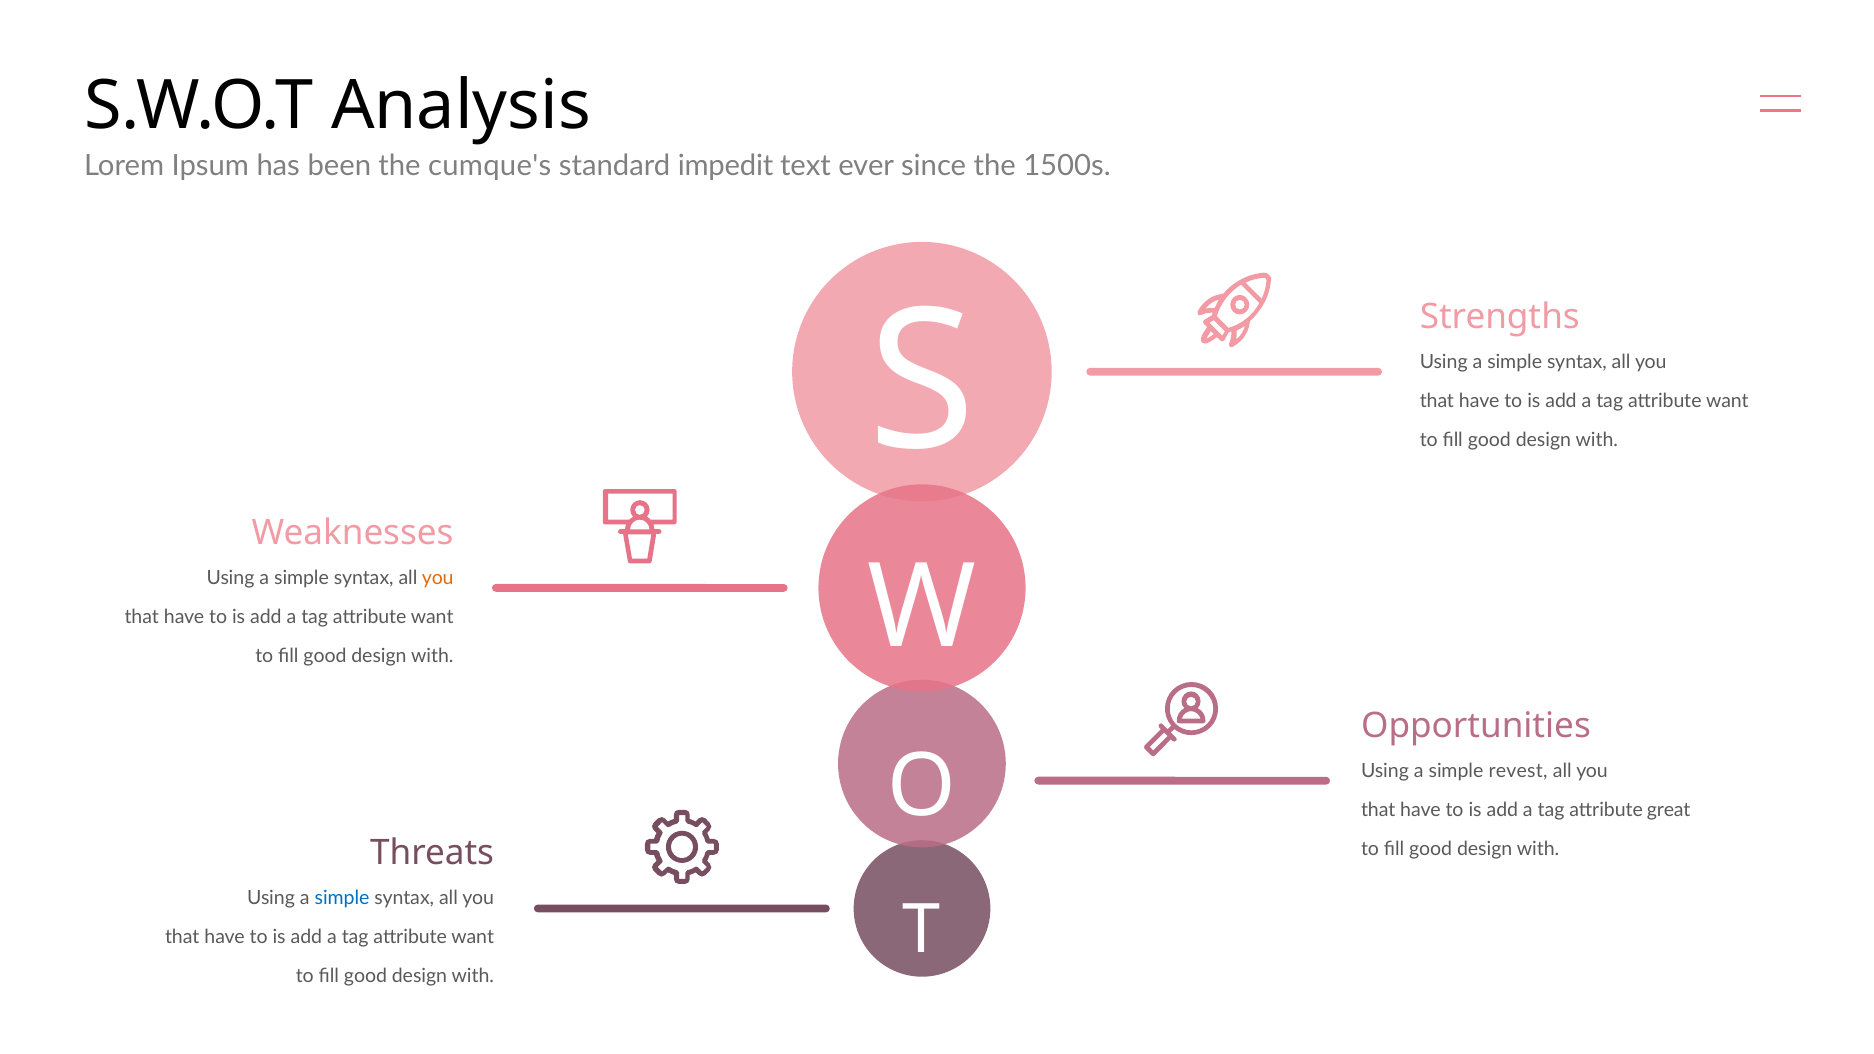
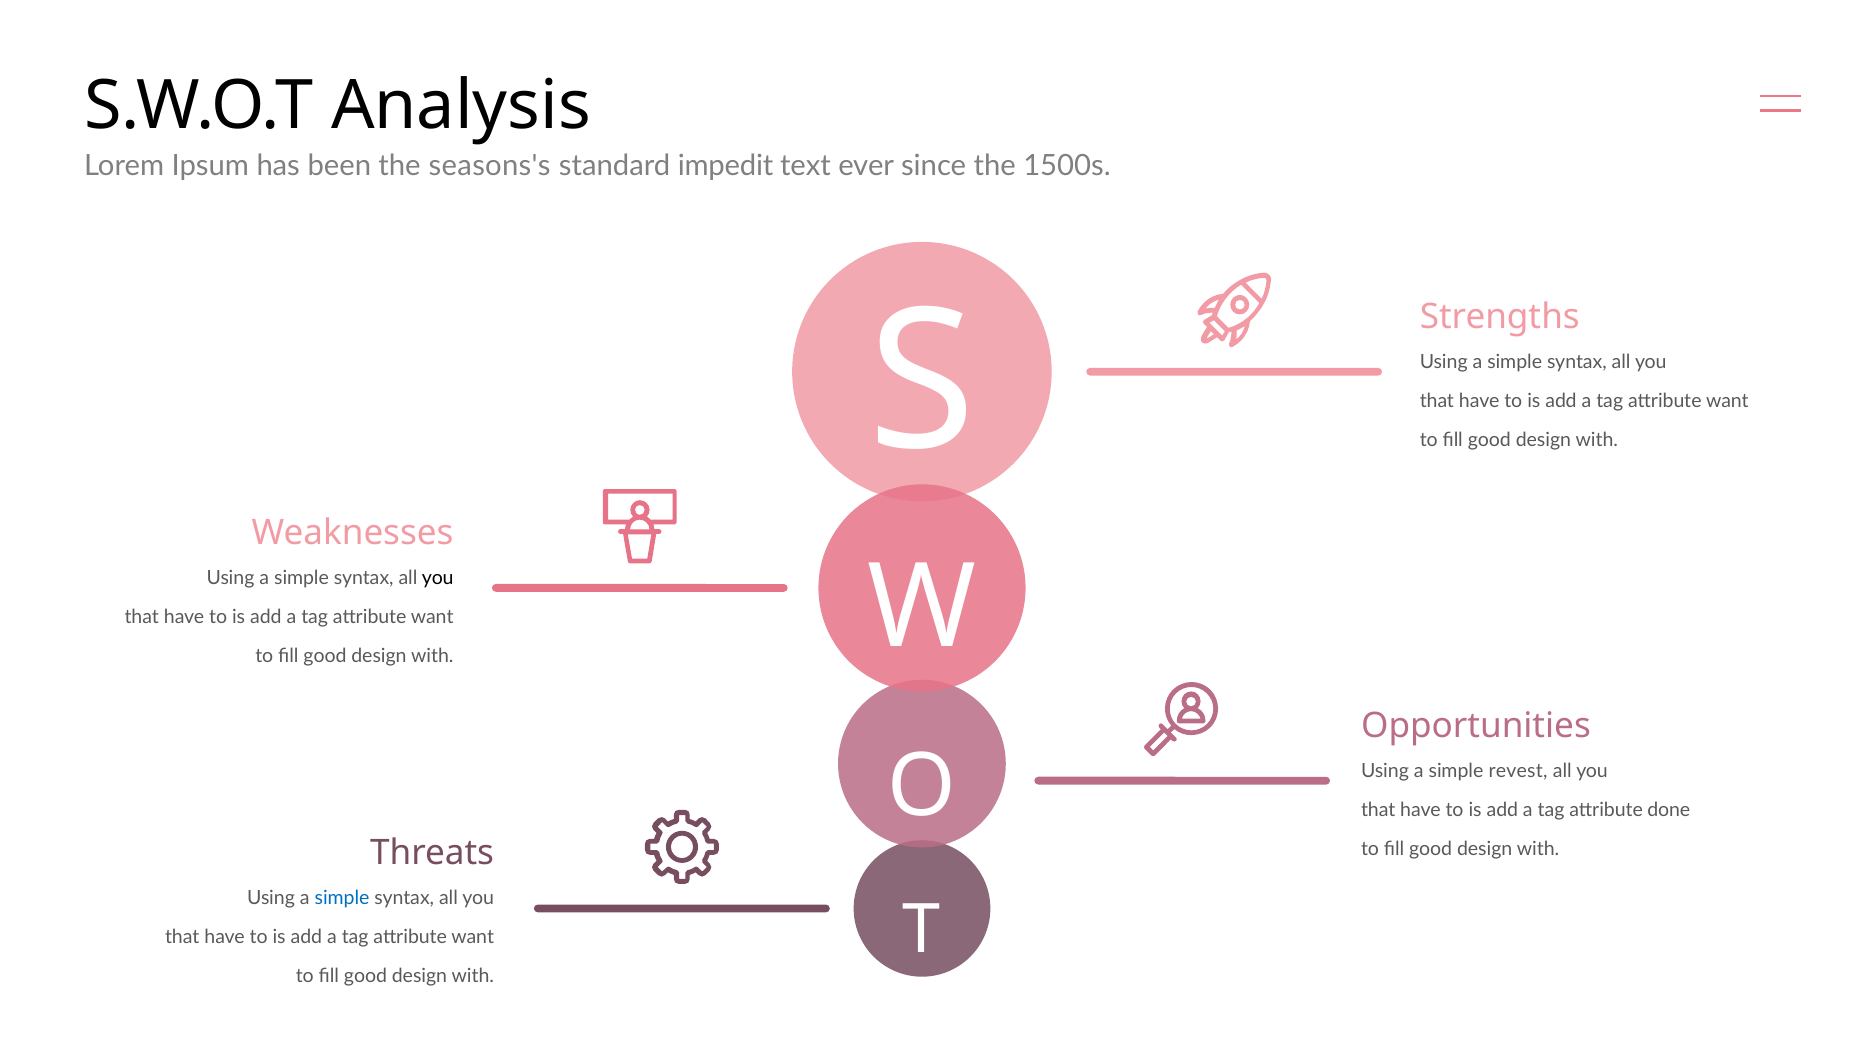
cumque's: cumque's -> seasons's
you at (438, 578) colour: orange -> black
great: great -> done
